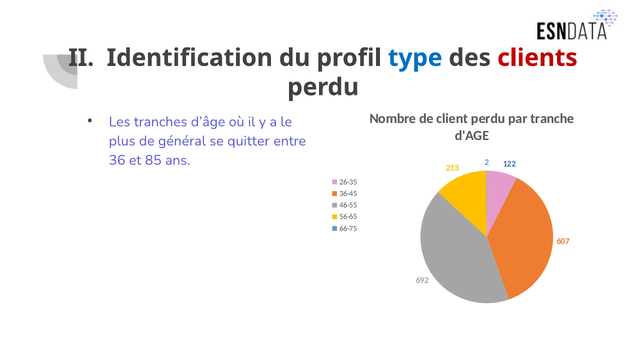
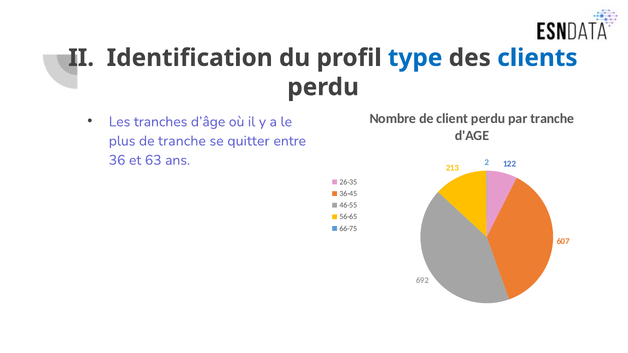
clients colour: red -> blue
de général: général -> tranche
85: 85 -> 63
